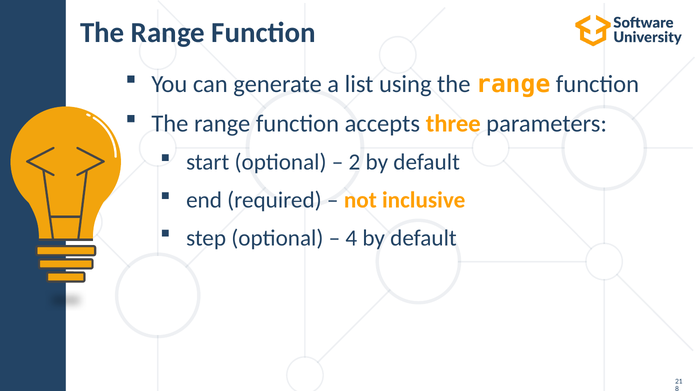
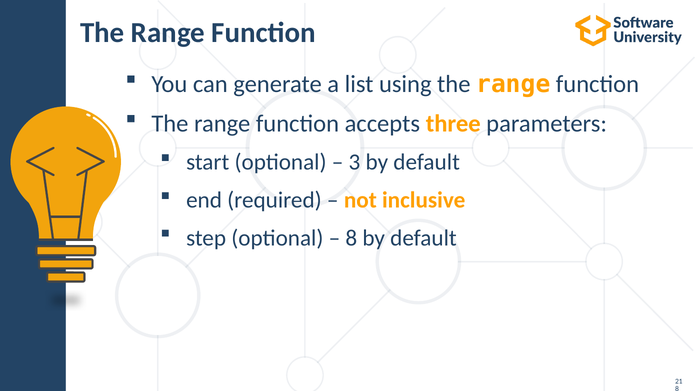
2: 2 -> 3
4 at (351, 238): 4 -> 8
